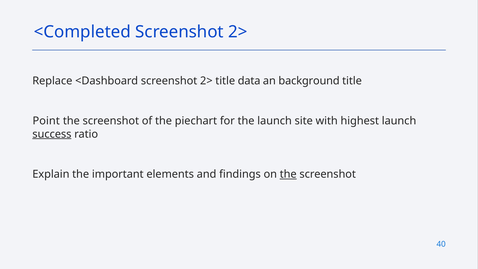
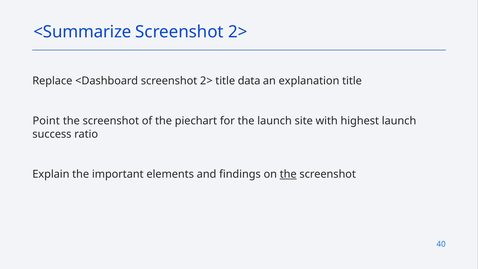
<Completed: <Completed -> <Summarize
background: background -> explanation
success underline: present -> none
